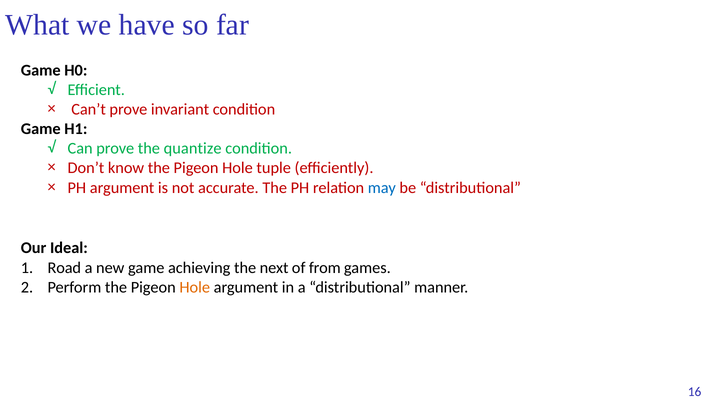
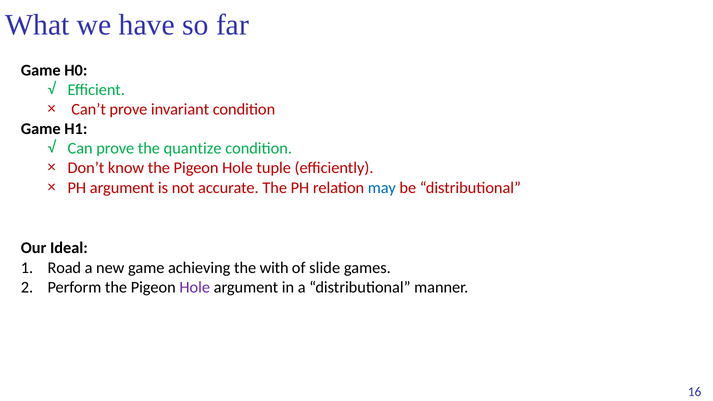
next: next -> with
from: from -> slide
Hole at (195, 287) colour: orange -> purple
